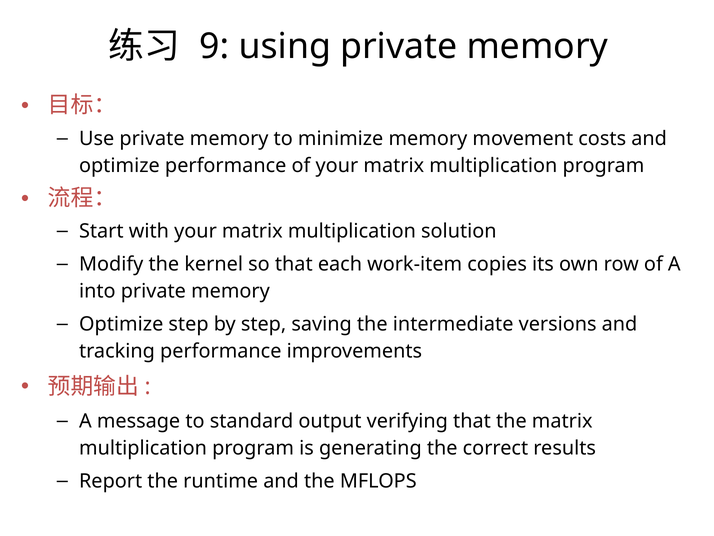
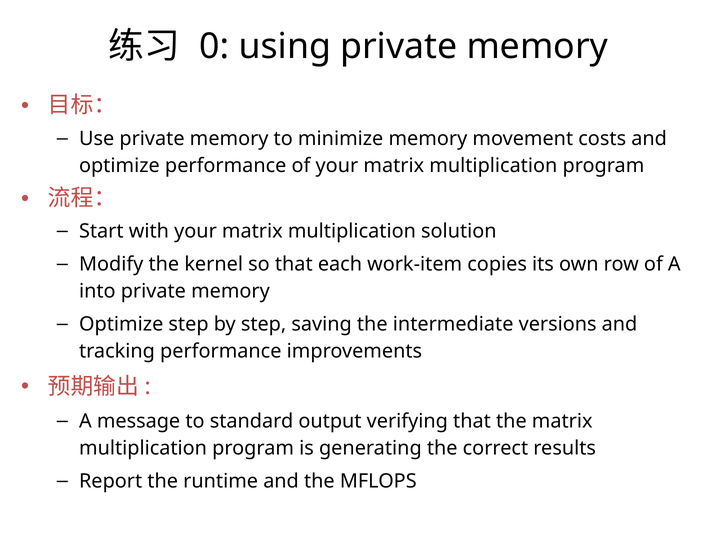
9: 9 -> 0
